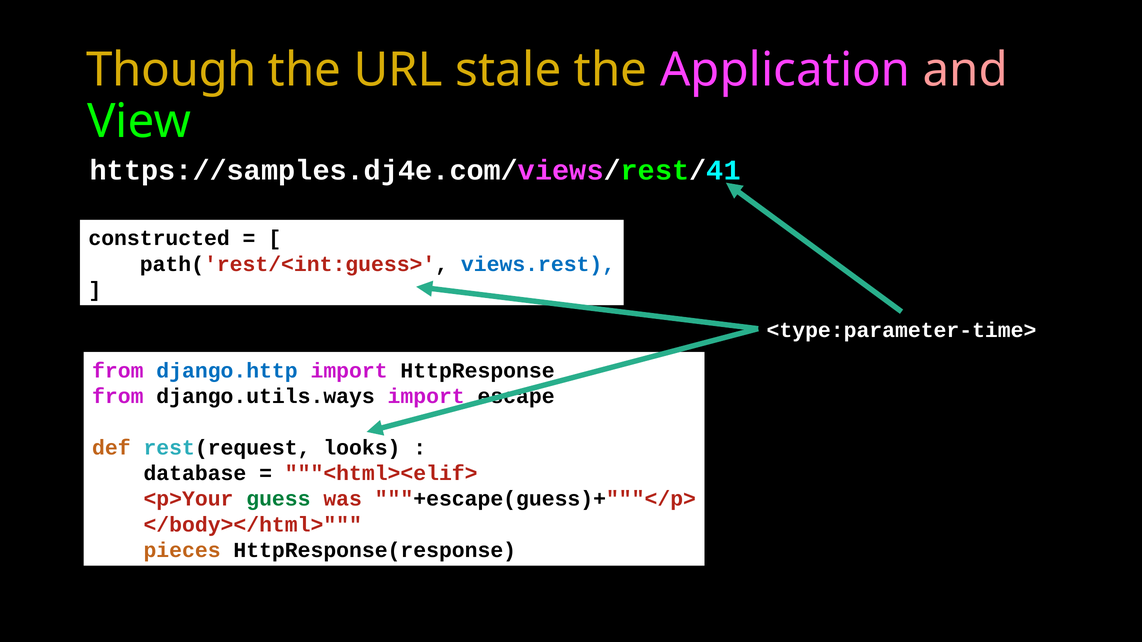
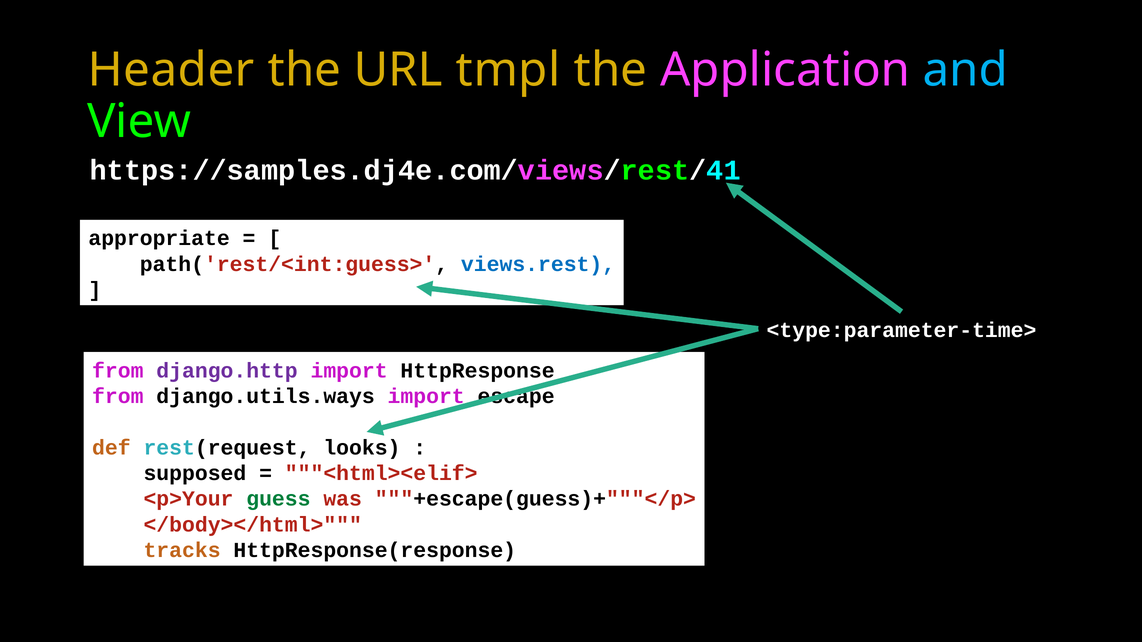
Though: Though -> Header
stale: stale -> tmpl
and colour: pink -> light blue
constructed: constructed -> appropriate
django.http colour: blue -> purple
database: database -> supposed
pieces: pieces -> tracks
